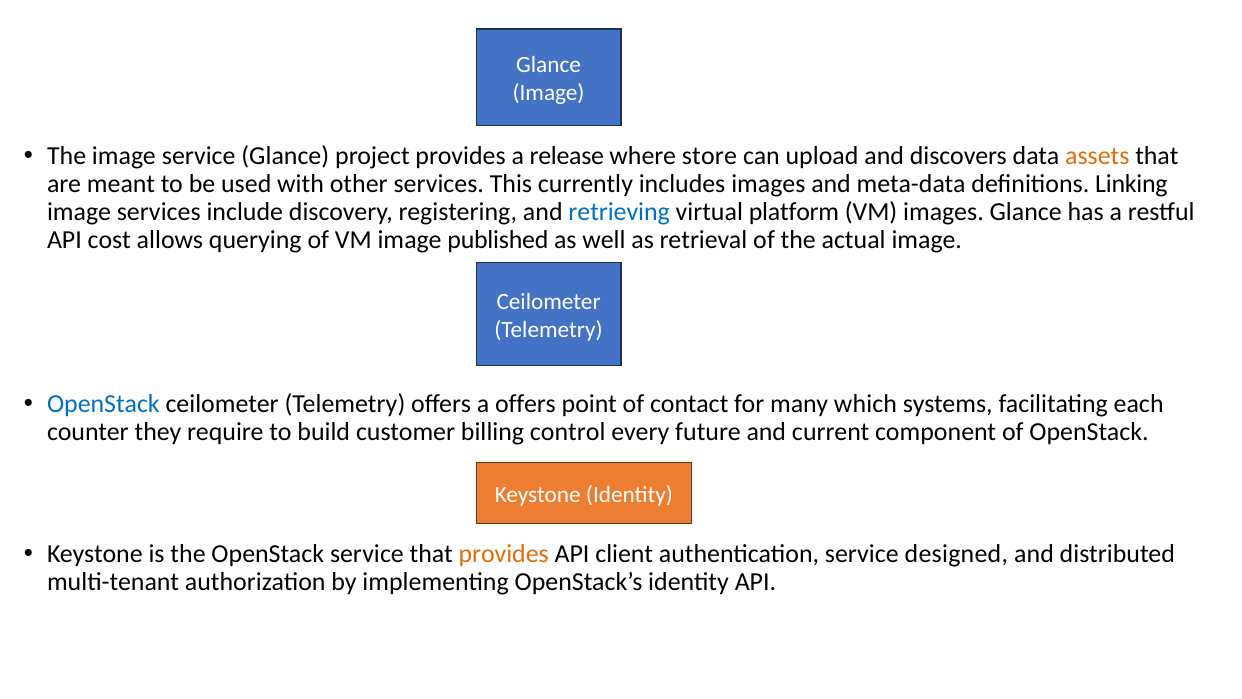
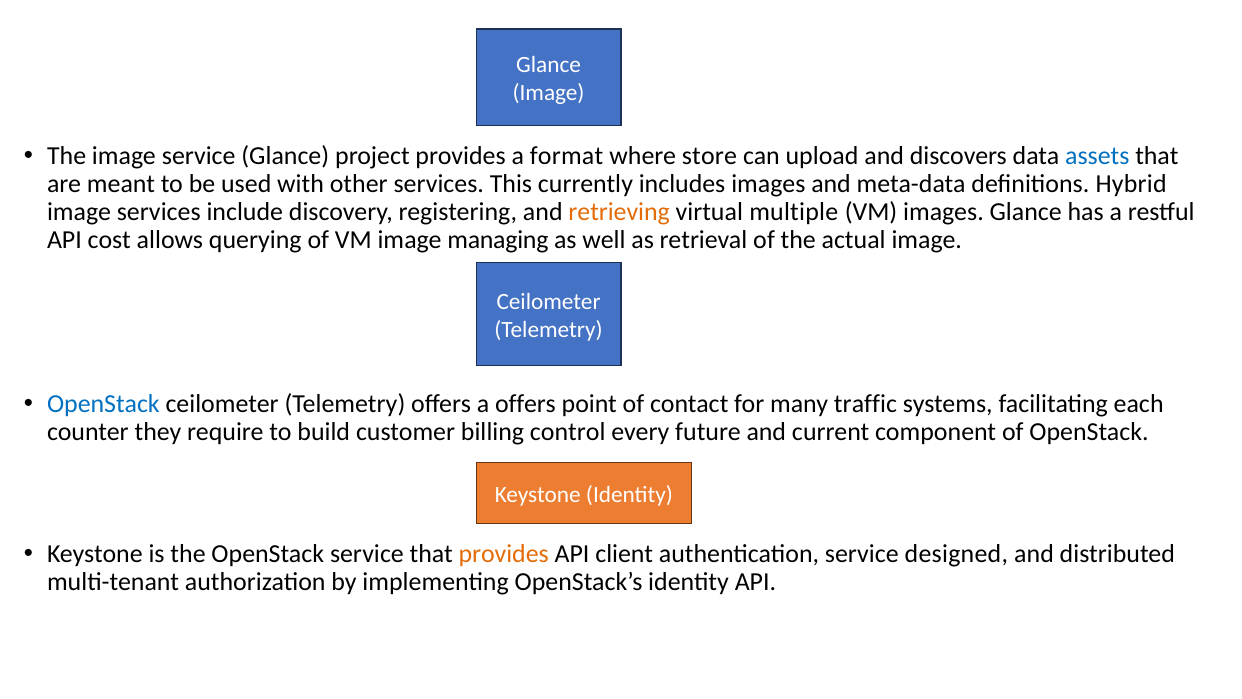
release: release -> format
assets colour: orange -> blue
Linking: Linking -> Hybrid
retrieving colour: blue -> orange
platform: platform -> multiple
published: published -> managing
which: which -> traffic
